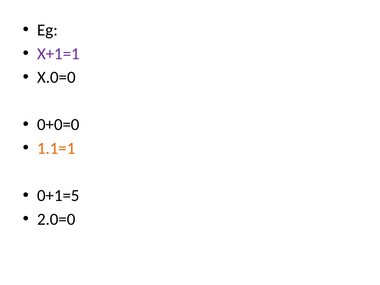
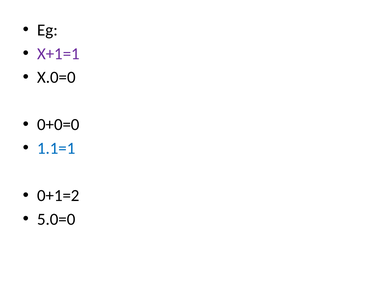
1.1=1 colour: orange -> blue
0+1=5: 0+1=5 -> 0+1=2
2.0=0: 2.0=0 -> 5.0=0
